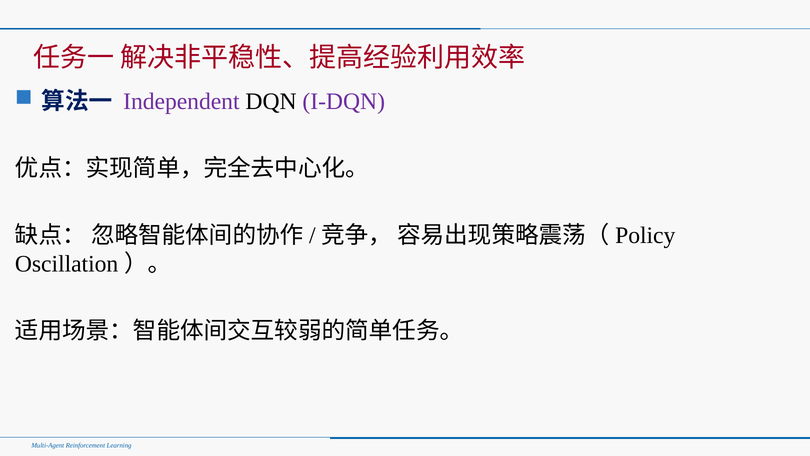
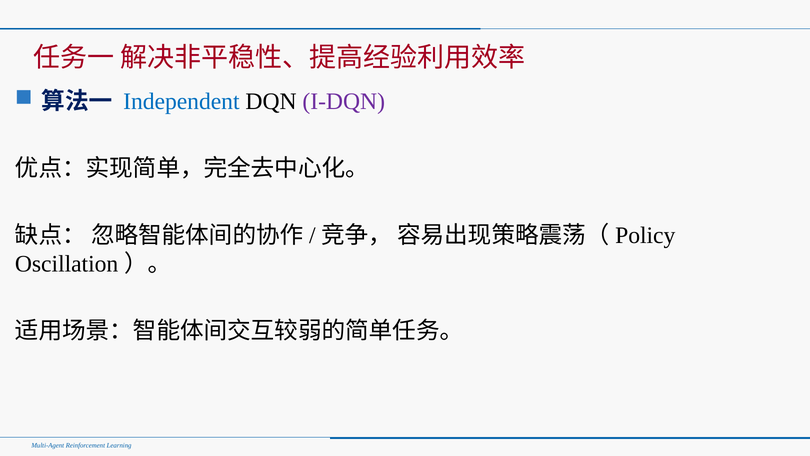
Independent colour: purple -> blue
